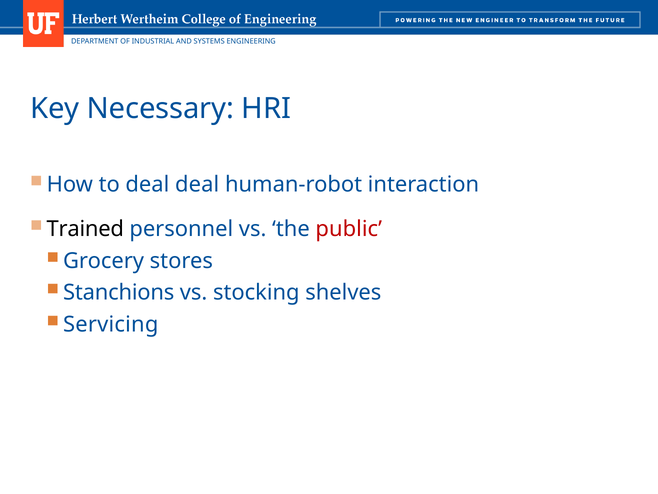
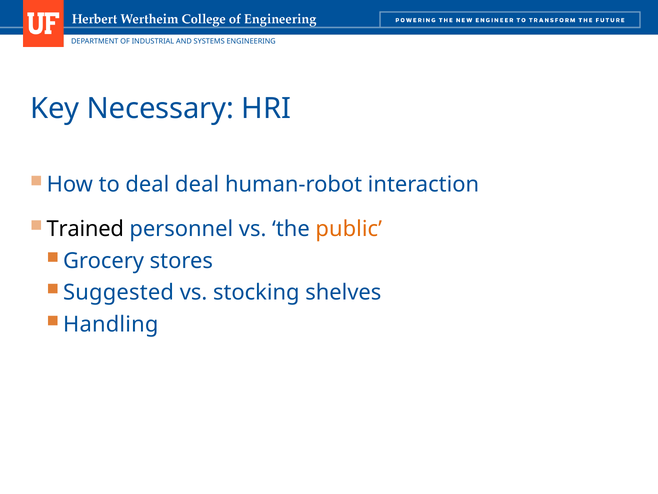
public colour: red -> orange
Stanchions: Stanchions -> Suggested
Servicing: Servicing -> Handling
